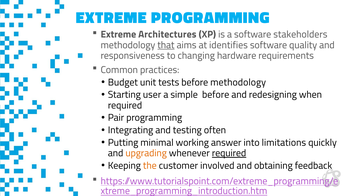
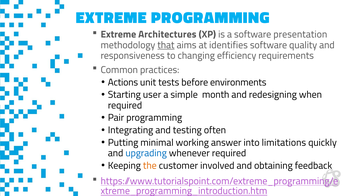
stakeholders: stakeholders -> presentation
hardware: hardware -> efficiency
Budget: Budget -> Actions
before methodology: methodology -> environments
simple before: before -> month
upgrading colour: orange -> blue
required at (229, 153) underline: present -> none
